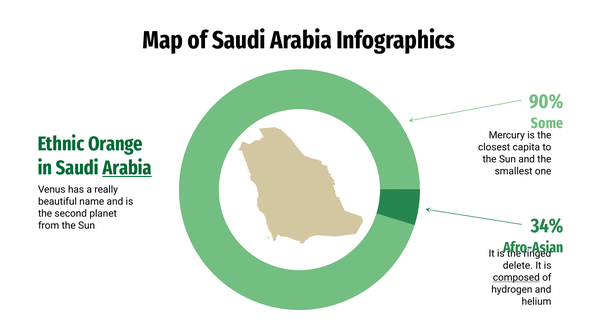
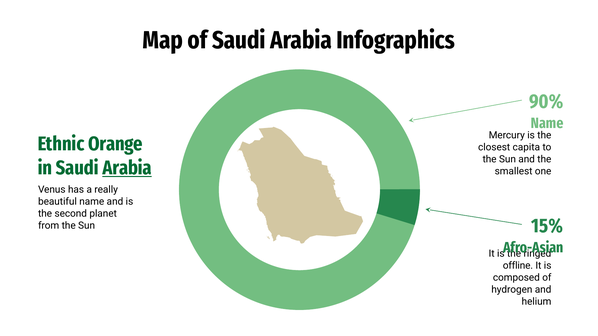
Some at (547, 123): Some -> Name
34%: 34% -> 15%
delete: delete -> offline
composed underline: present -> none
